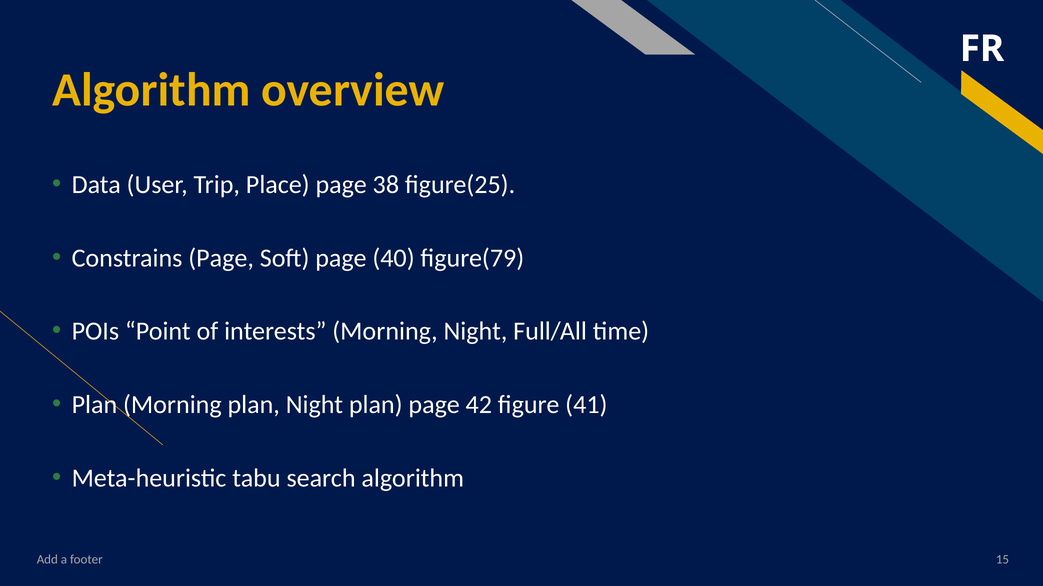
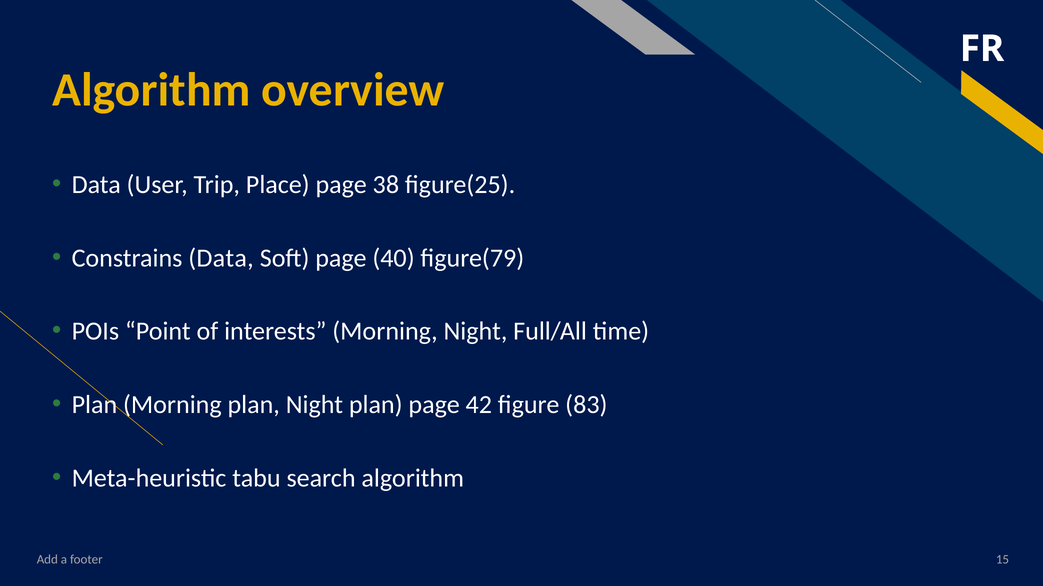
Constrains Page: Page -> Data
41: 41 -> 83
